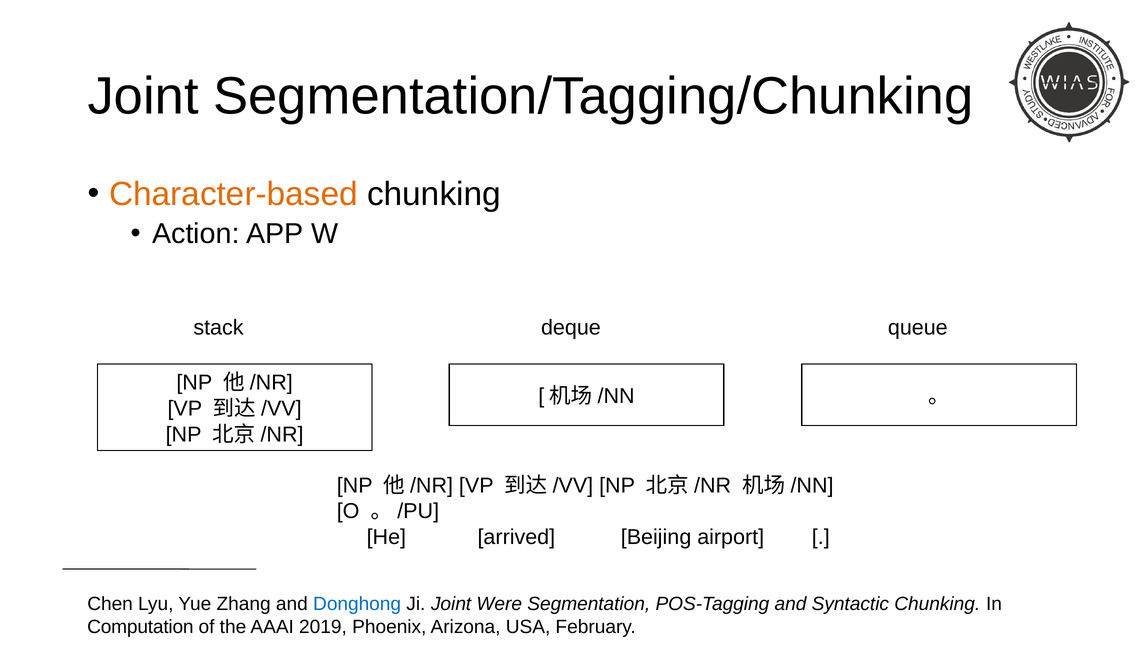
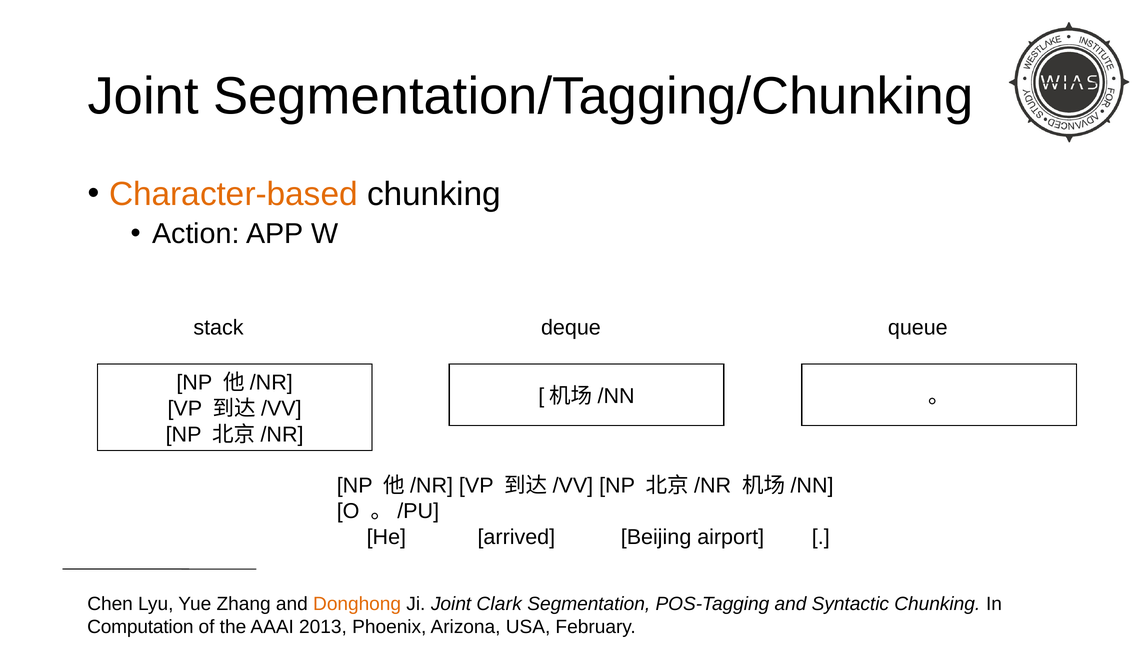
Donghong colour: blue -> orange
Were: Were -> Clark
2019: 2019 -> 2013
